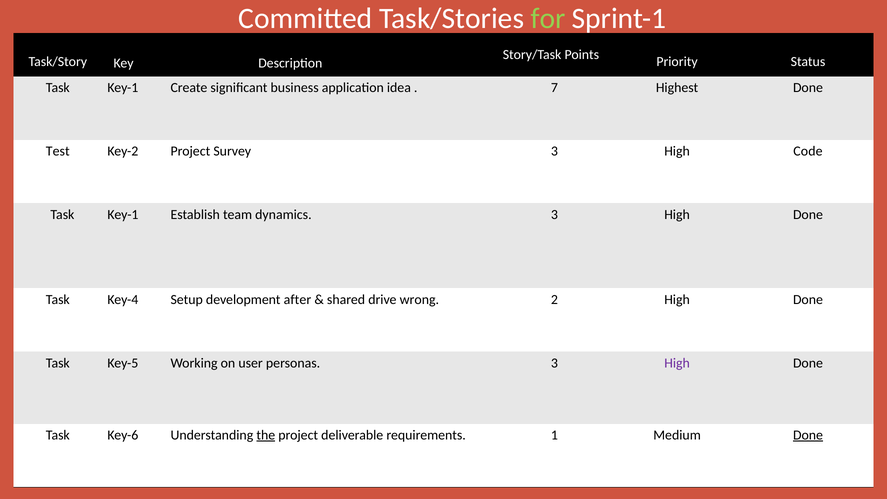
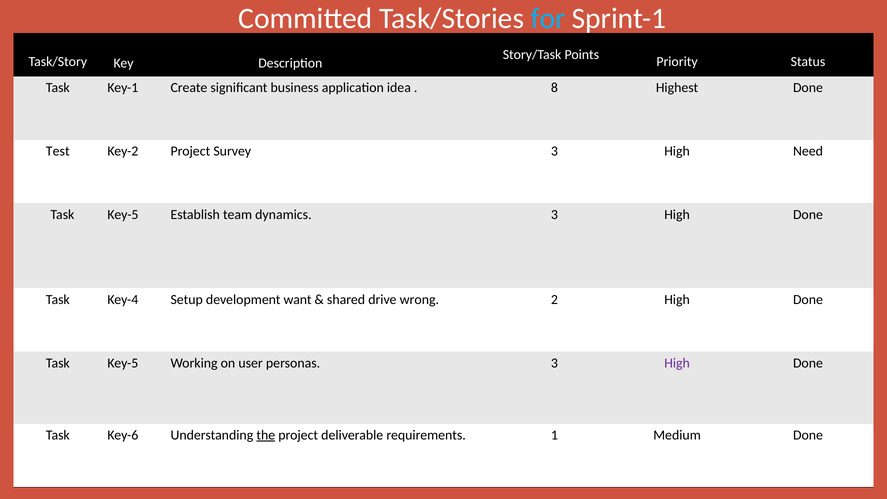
for colour: light green -> light blue
7: 7 -> 8
Code: Code -> Need
Key-1 at (123, 215): Key-1 -> Key-5
after: after -> want
Done at (808, 435) underline: present -> none
